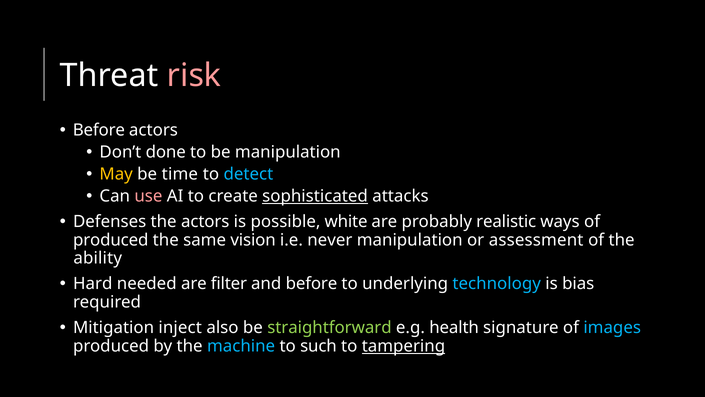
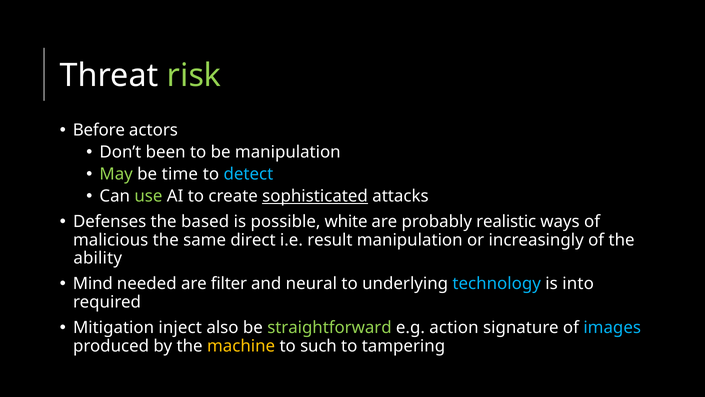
risk colour: pink -> light green
done: done -> been
May colour: yellow -> light green
use colour: pink -> light green
the actors: actors -> based
produced at (111, 240): produced -> malicious
vision: vision -> direct
never: never -> result
assessment: assessment -> increasingly
Hard: Hard -> Mind
and before: before -> neural
bias: bias -> into
health: health -> action
machine colour: light blue -> yellow
tampering underline: present -> none
